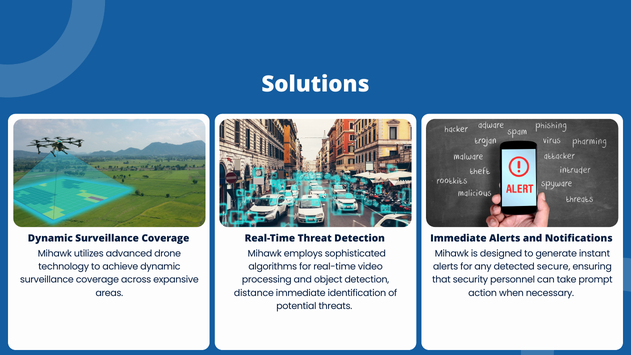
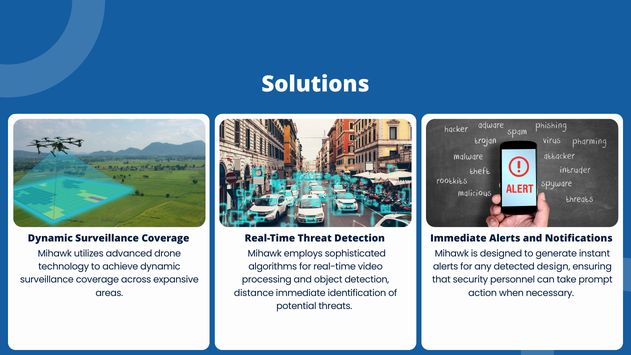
secure: secure -> design
